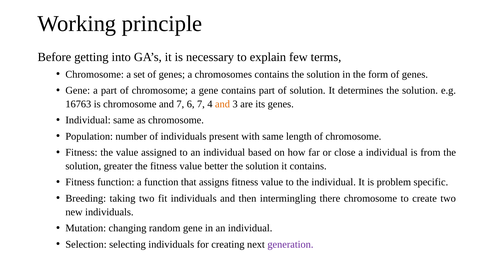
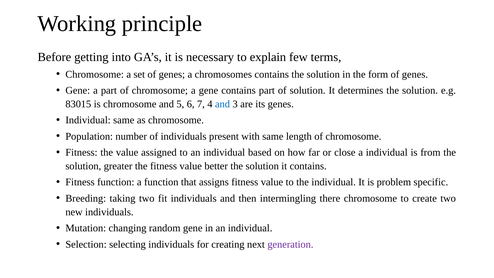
16763: 16763 -> 83015
and 7: 7 -> 5
and at (223, 104) colour: orange -> blue
